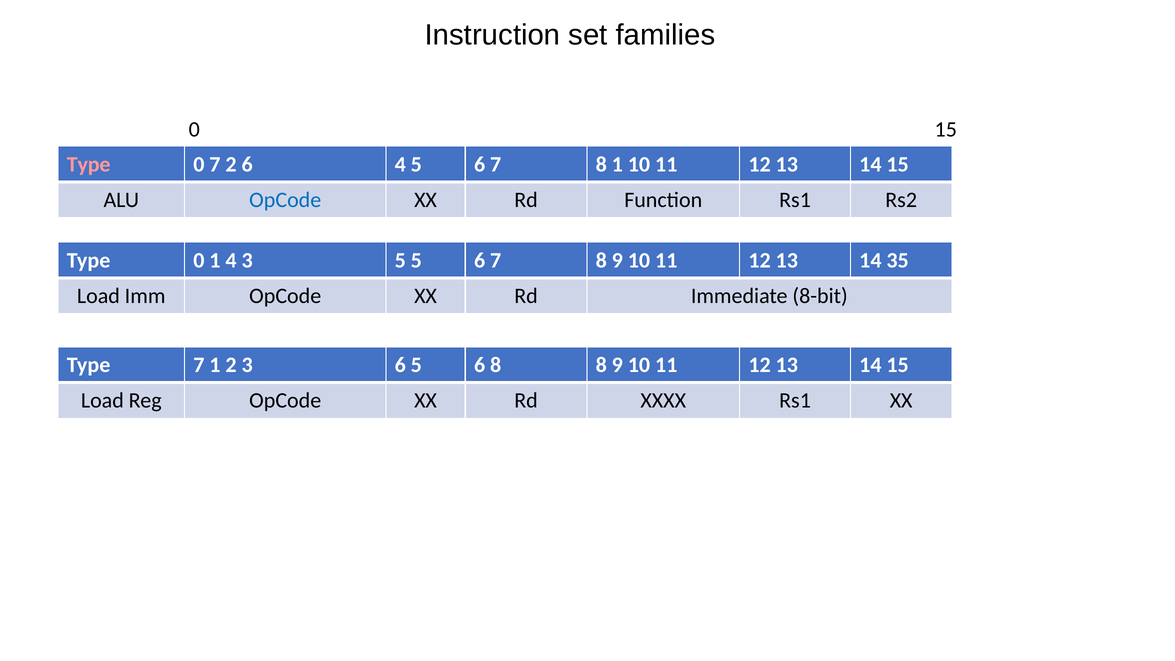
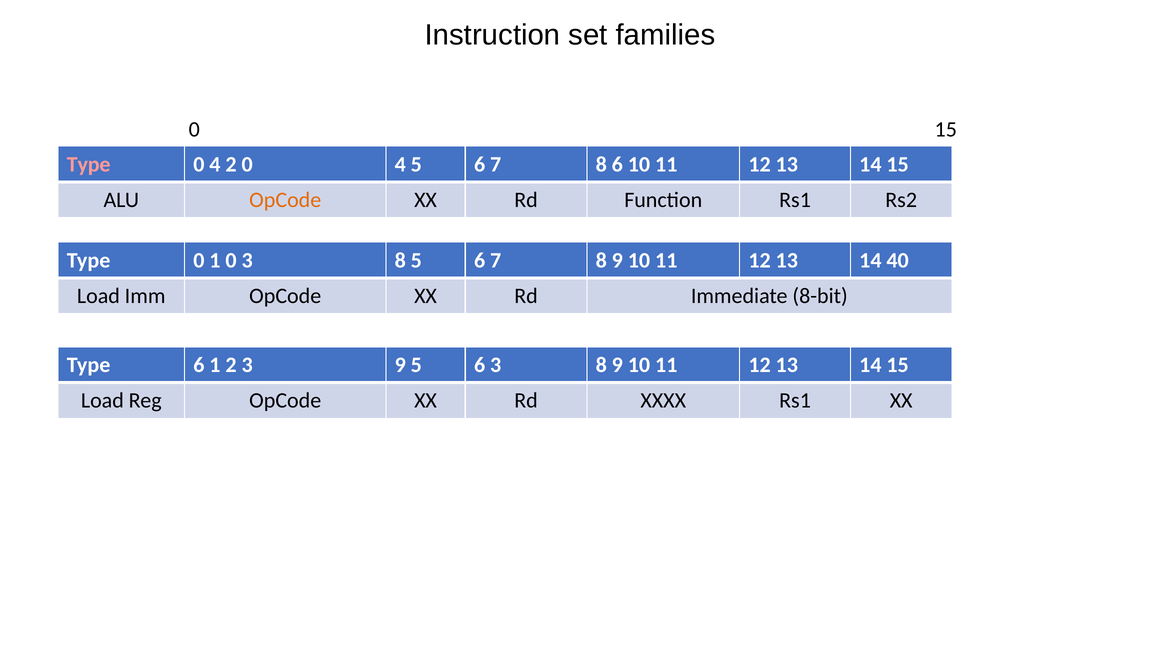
7 at (215, 164): 7 -> 4
2 6: 6 -> 0
8 1: 1 -> 6
OpCode at (285, 200) colour: blue -> orange
1 4: 4 -> 0
5 at (400, 260): 5 -> 8
35: 35 -> 40
Type 7: 7 -> 6
3 6: 6 -> 9
6 8: 8 -> 3
